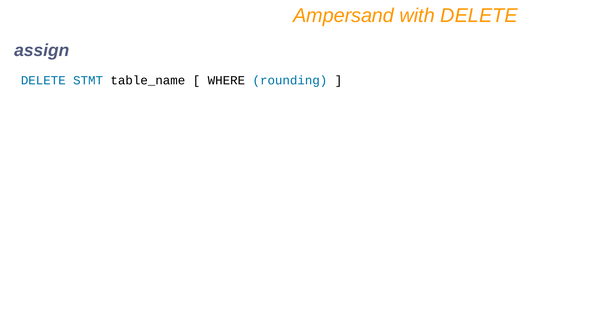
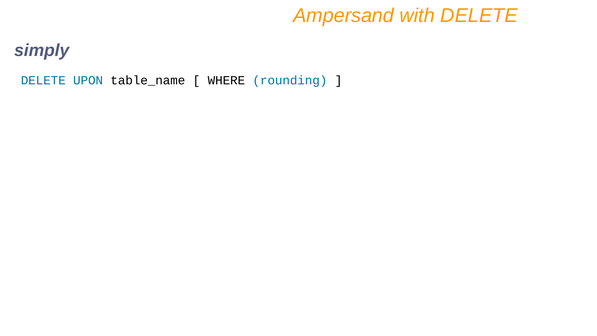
assign: assign -> simply
STMT: STMT -> UPON
